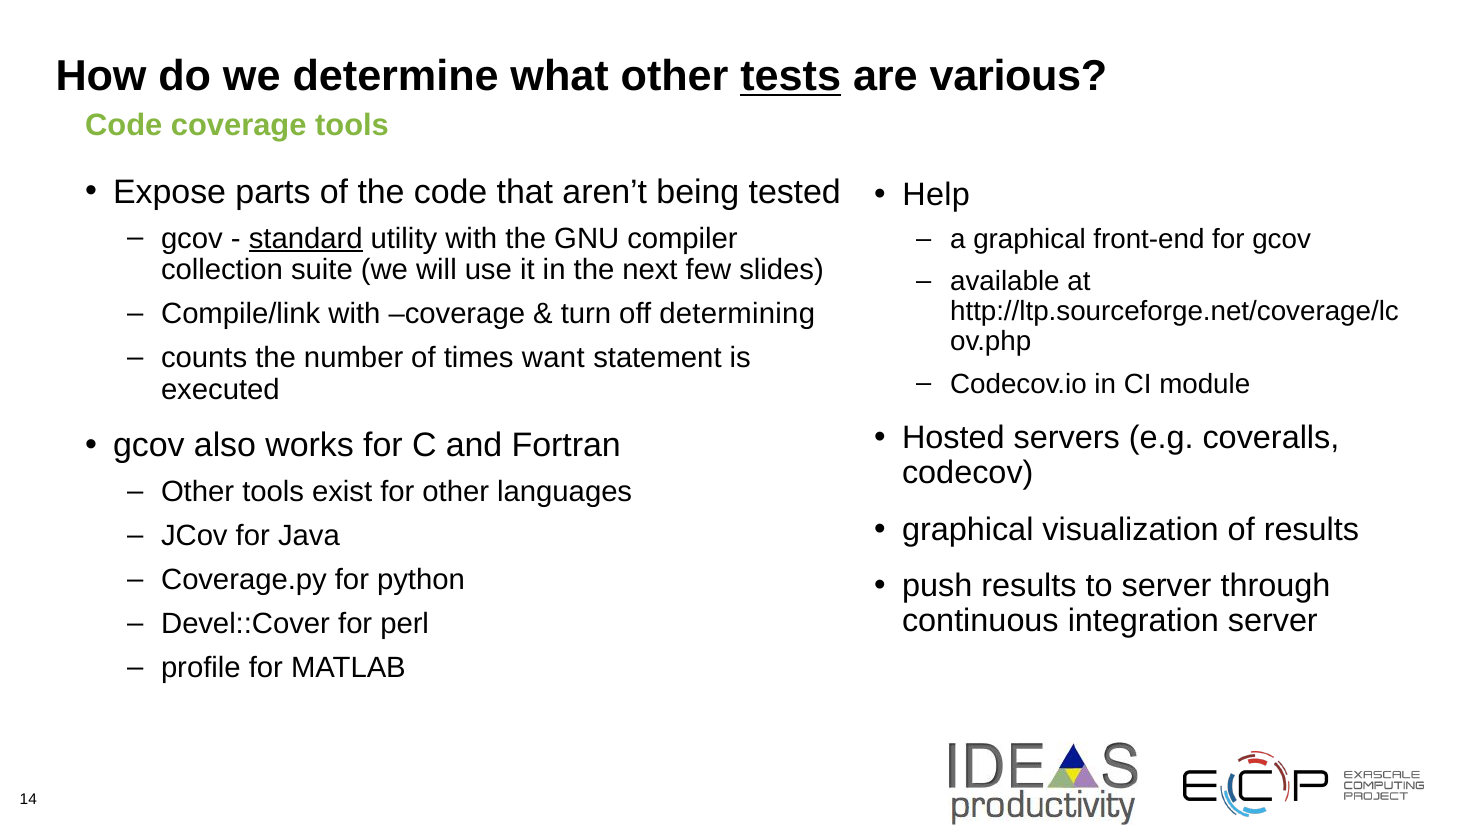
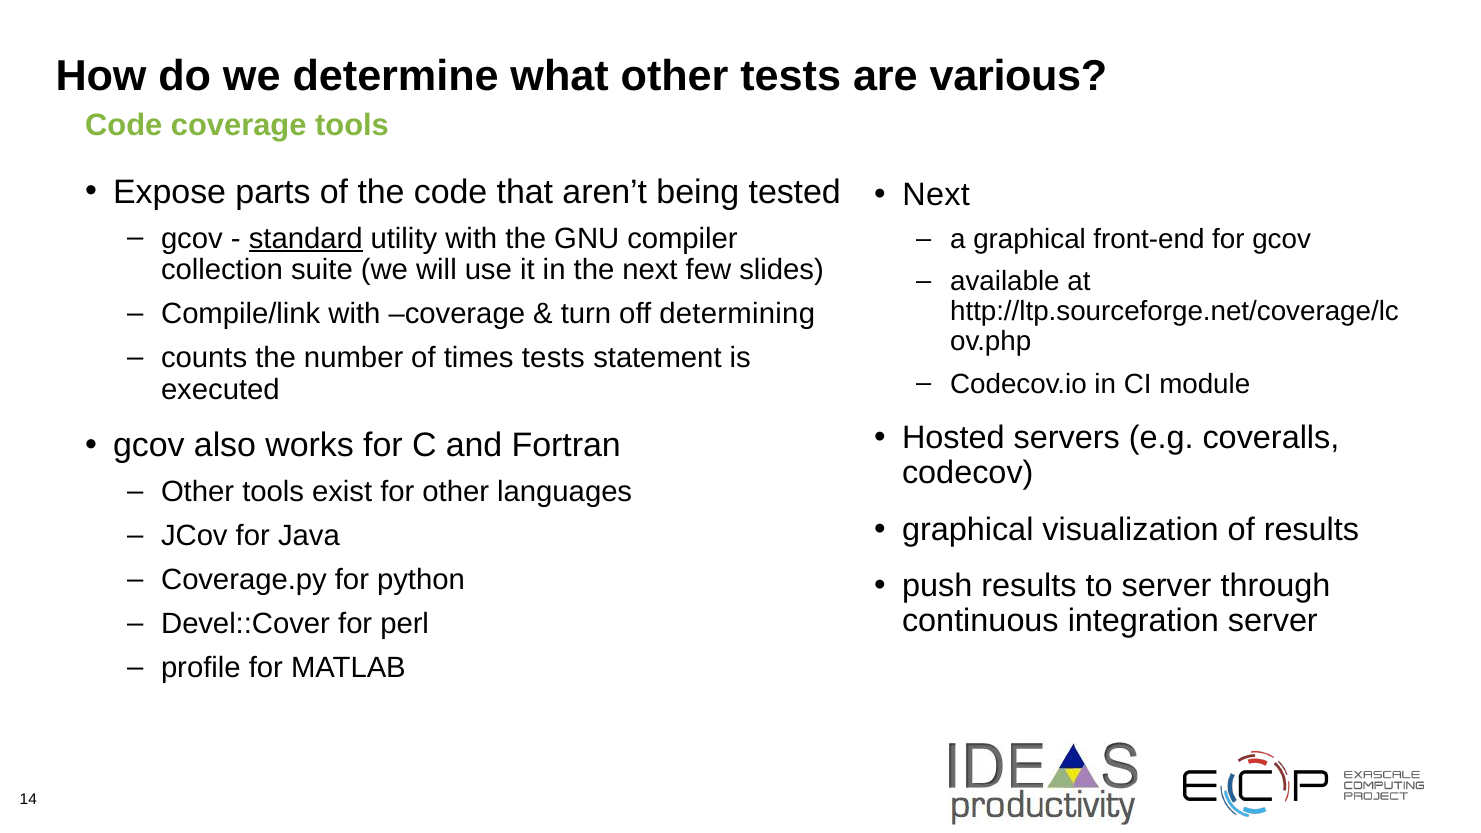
tests at (791, 77) underline: present -> none
Help at (936, 195): Help -> Next
times want: want -> tests
